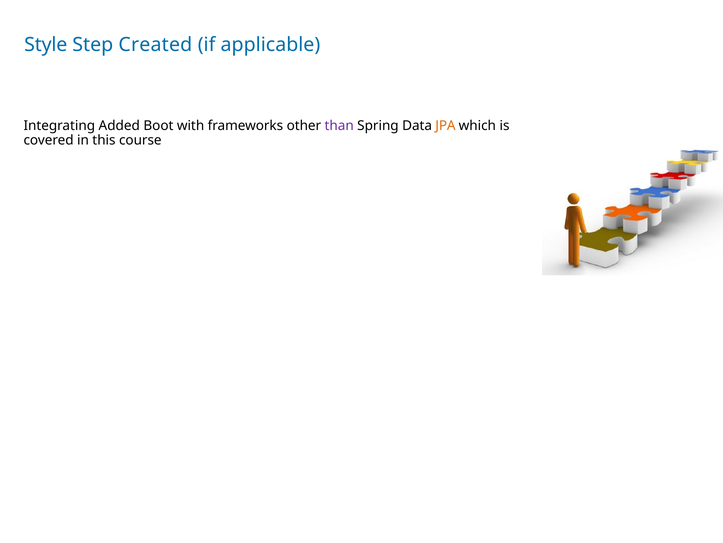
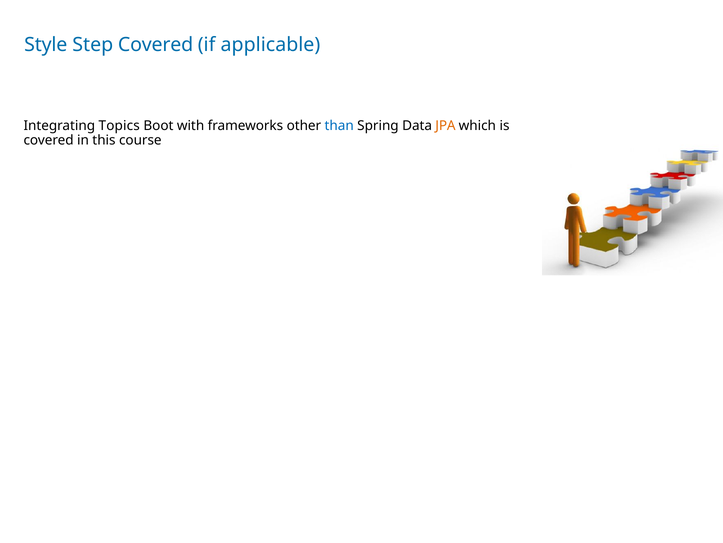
Step Created: Created -> Covered
Added: Added -> Topics
than colour: purple -> blue
